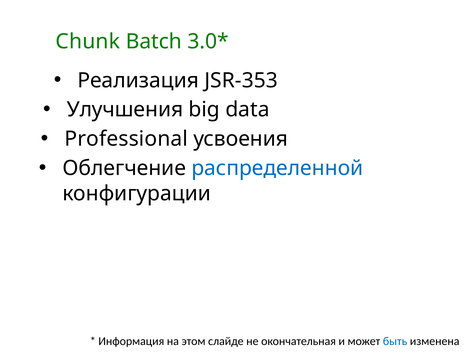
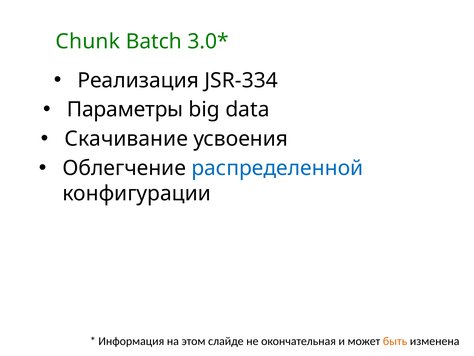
JSR-353: JSR-353 -> JSR-334
Улучшения: Улучшения -> Параметры
Professional: Professional -> Скачивание
быть colour: blue -> orange
